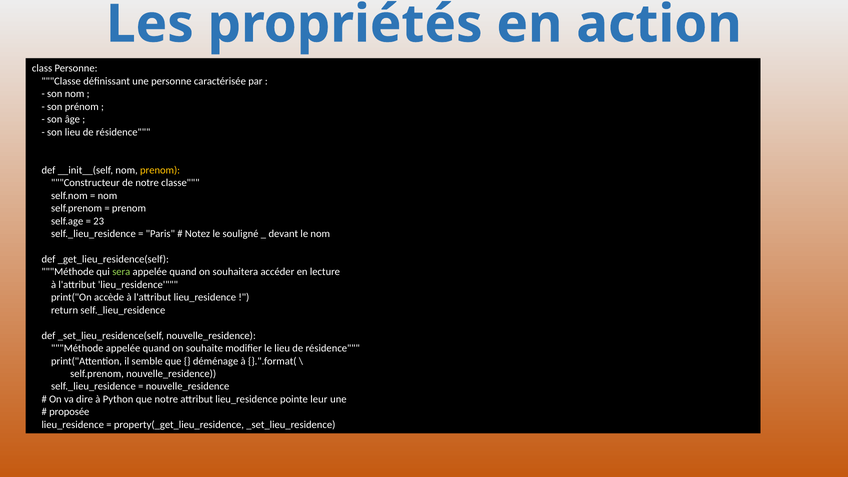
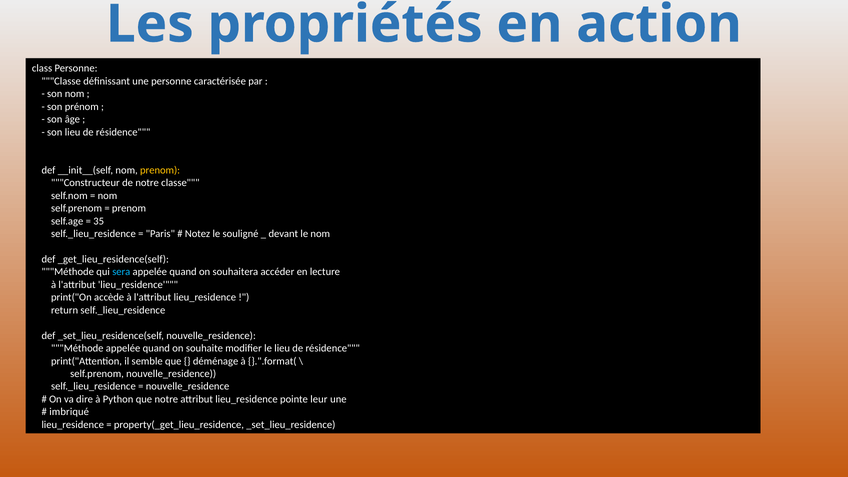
23: 23 -> 35
sera colour: light green -> light blue
proposée: proposée -> imbriqué
